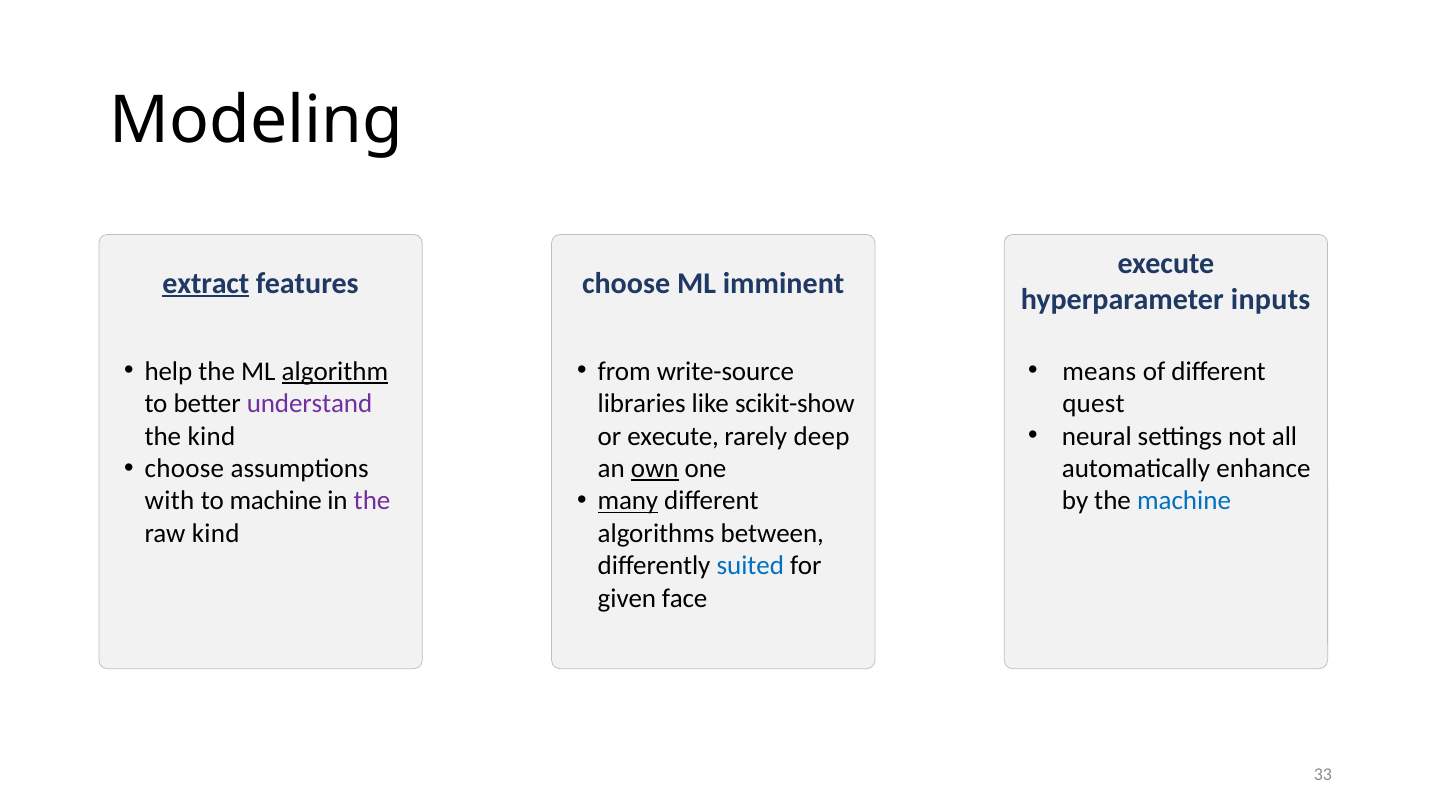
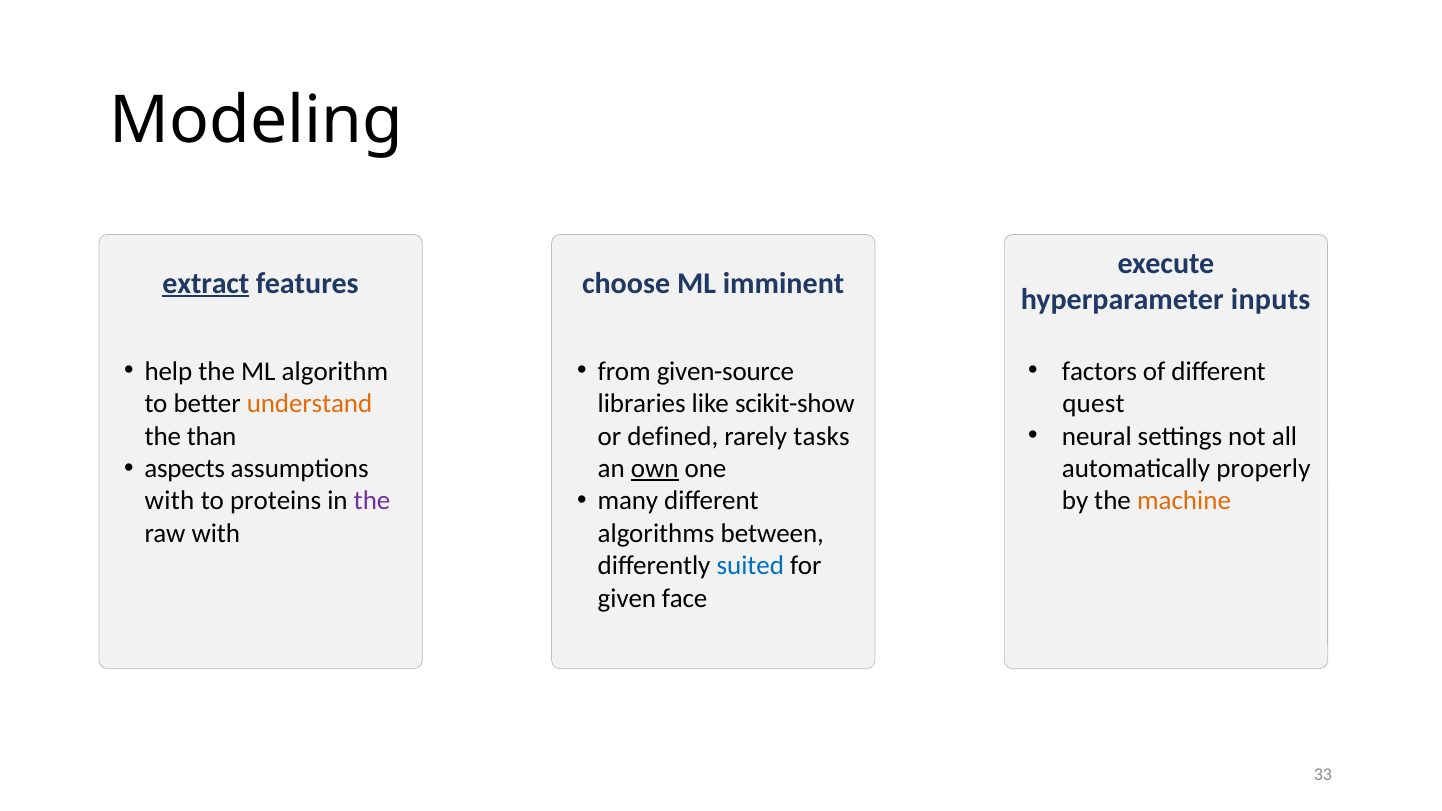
algorithm underline: present -> none
write-source: write-source -> given-source
means: means -> factors
understand colour: purple -> orange
the kind: kind -> than
or execute: execute -> defined
deep: deep -> tasks
choose at (184, 469): choose -> aspects
enhance: enhance -> properly
many underline: present -> none
to machine: machine -> proteins
machine at (1184, 501) colour: blue -> orange
raw kind: kind -> with
